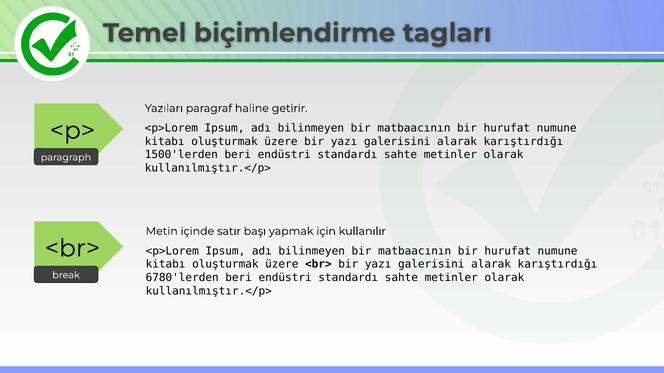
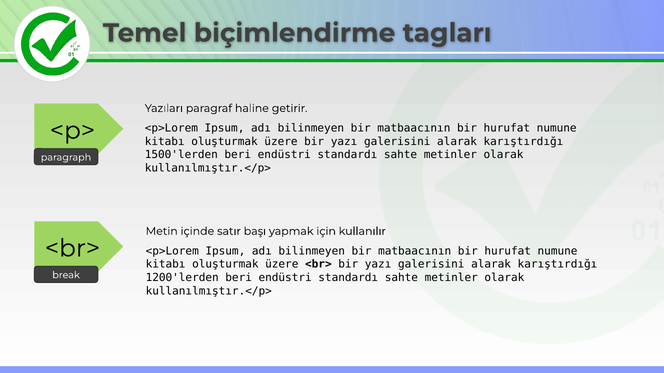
6780'lerden: 6780'lerden -> 1200'lerden
